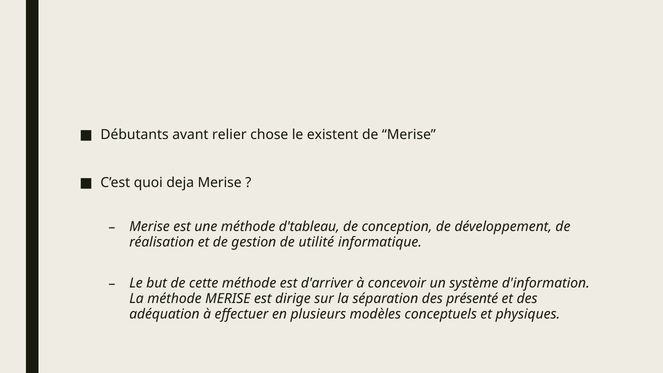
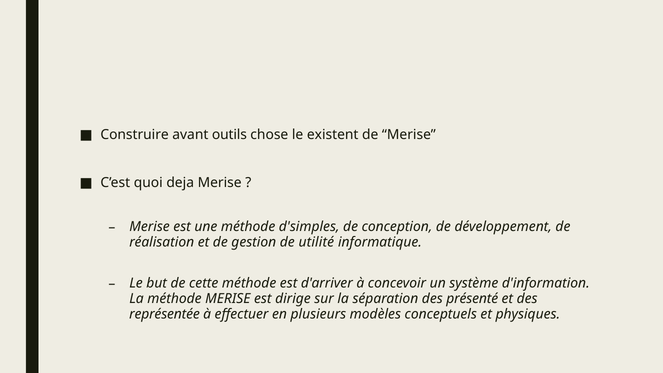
Débutants: Débutants -> Construire
relier: relier -> outils
d'tableau: d'tableau -> d'simples
adéquation: adéquation -> représentée
